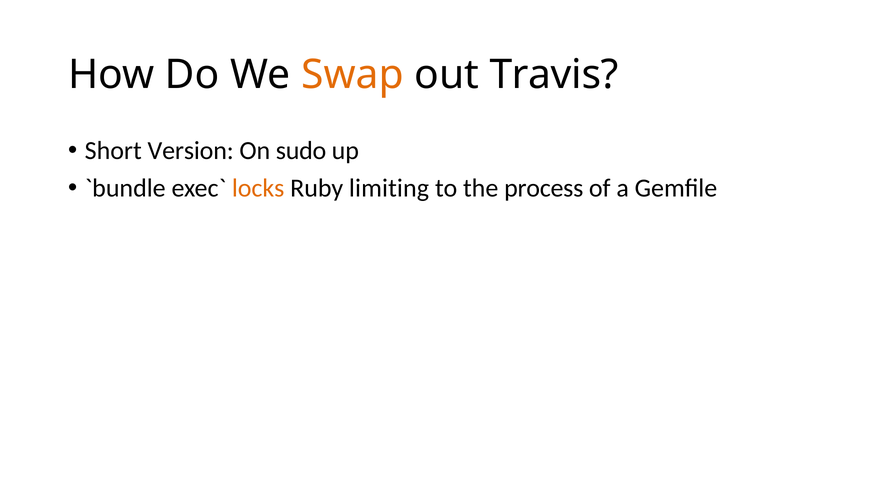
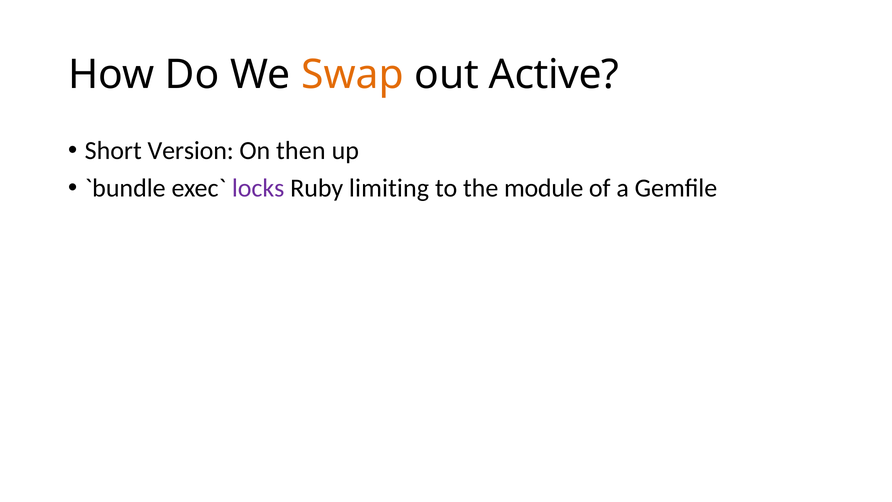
Travis: Travis -> Active
sudo: sudo -> then
locks colour: orange -> purple
process: process -> module
